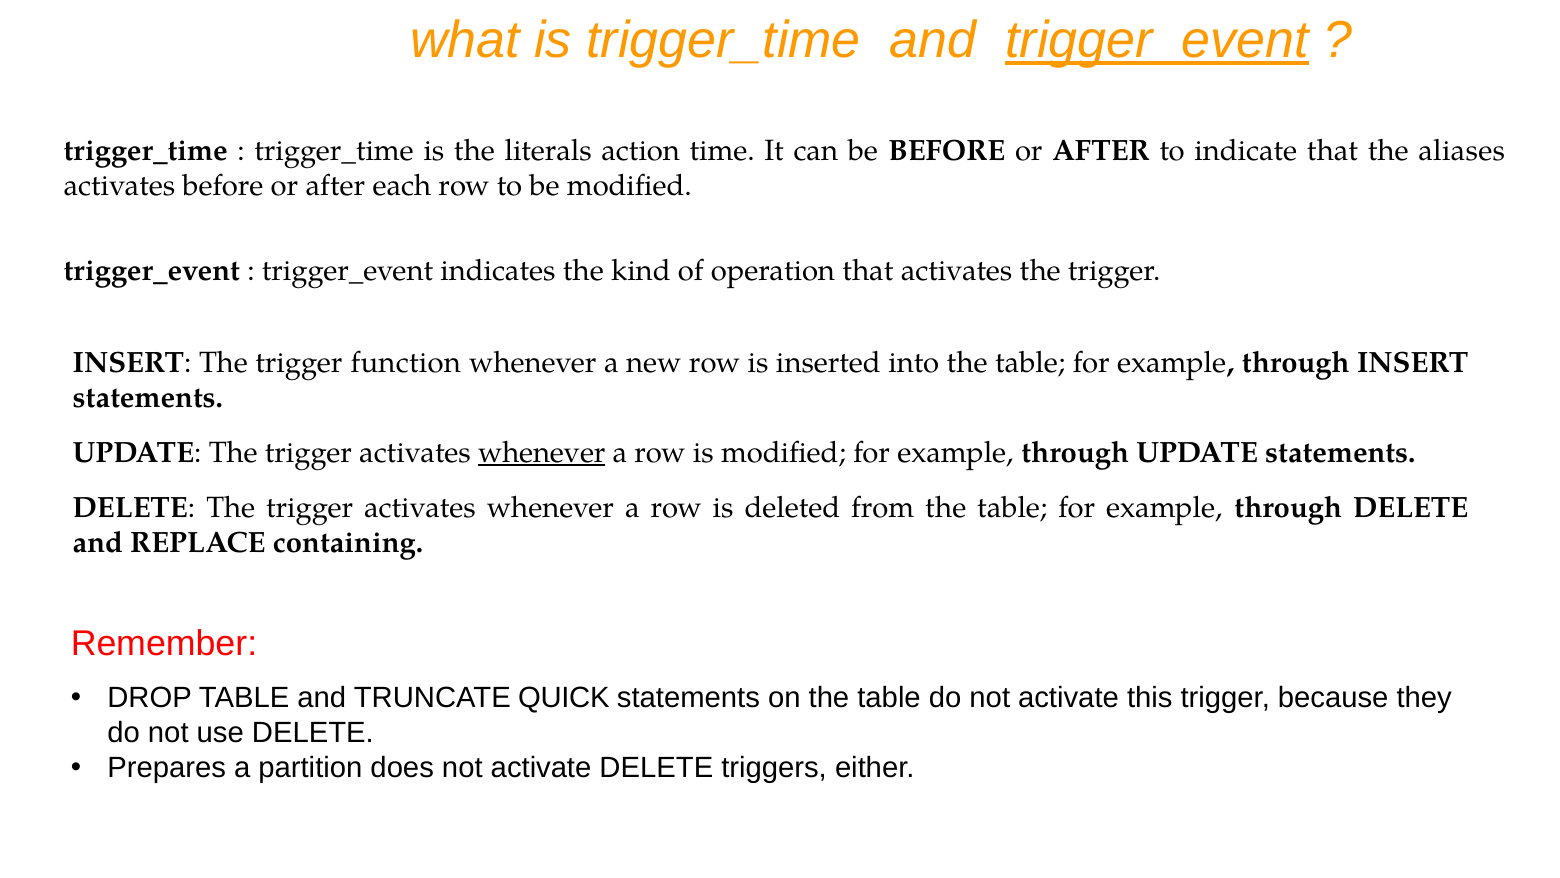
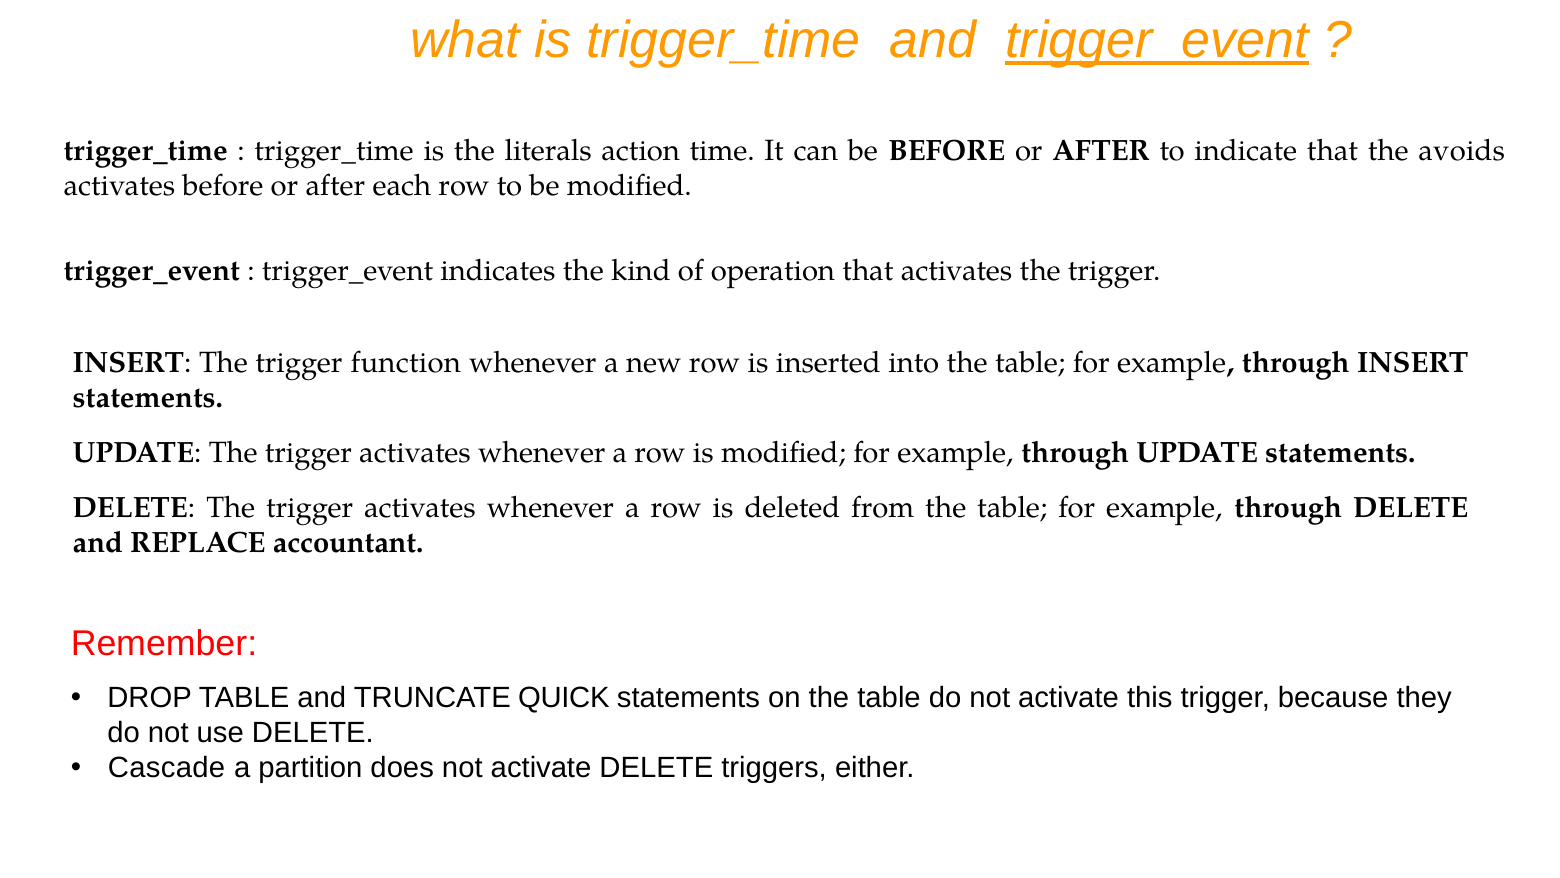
aliases: aliases -> avoids
whenever at (542, 452) underline: present -> none
containing: containing -> accountant
Prepares: Prepares -> Cascade
